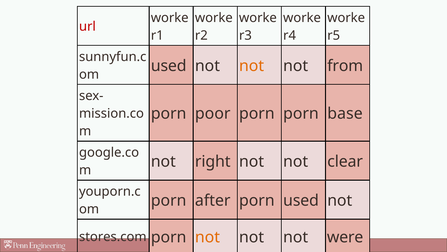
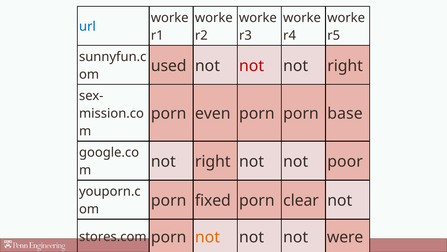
url colour: red -> blue
not at (252, 66) colour: orange -> red
from at (345, 66): from -> right
poor: poor -> even
clear: clear -> poor
after: after -> fixed
porn used: used -> clear
